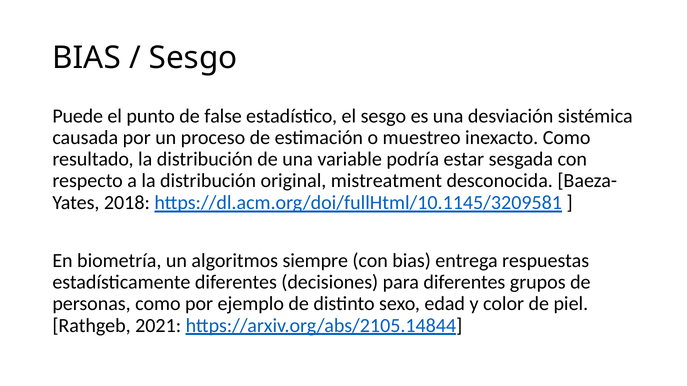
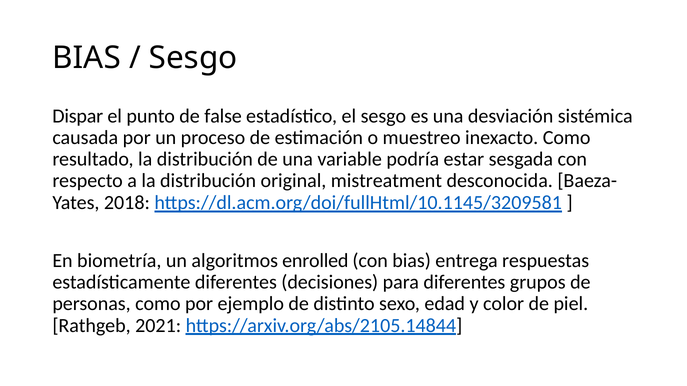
Puede: Puede -> Dispar
siempre: siempre -> enrolled
